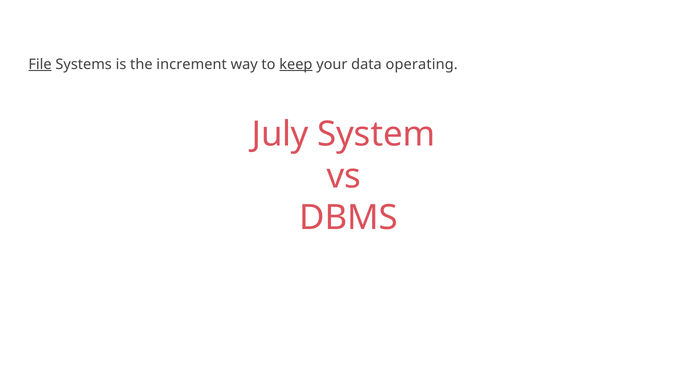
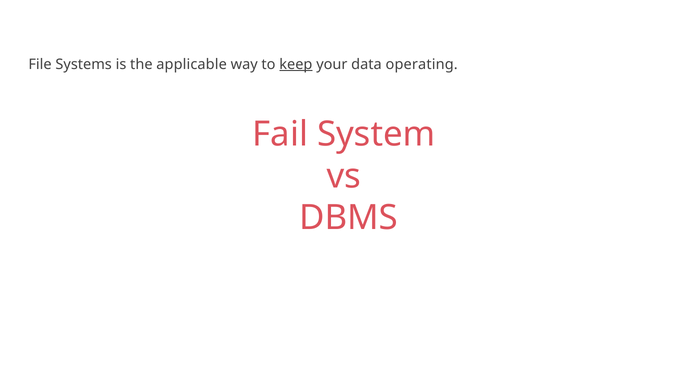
File underline: present -> none
increment: increment -> applicable
July: July -> Fail
